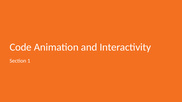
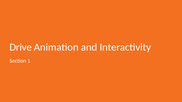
Code: Code -> Drive
